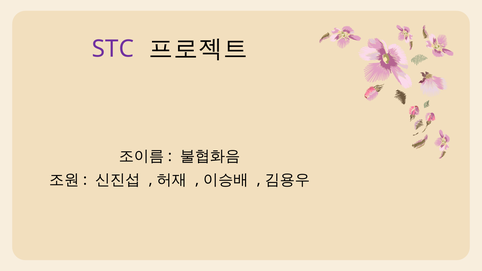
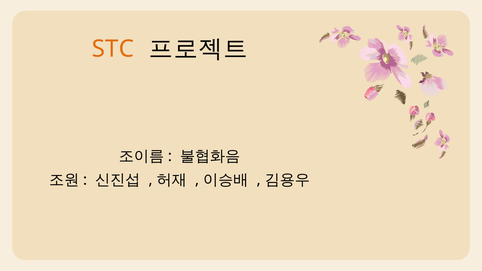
STC colour: purple -> orange
